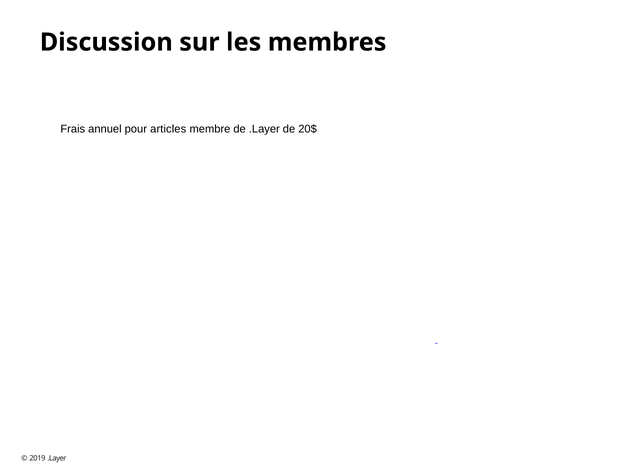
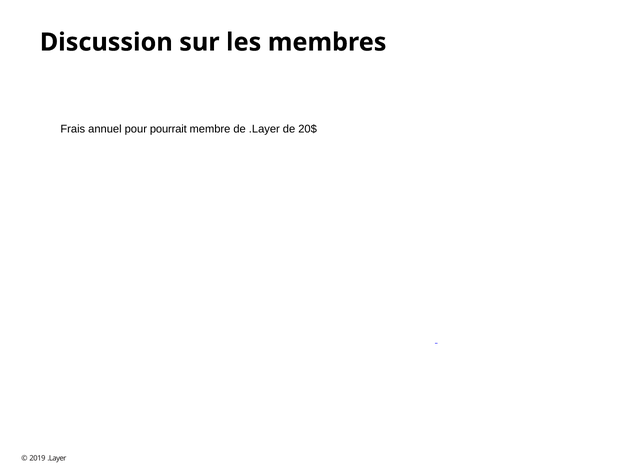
articles: articles -> pourrait
